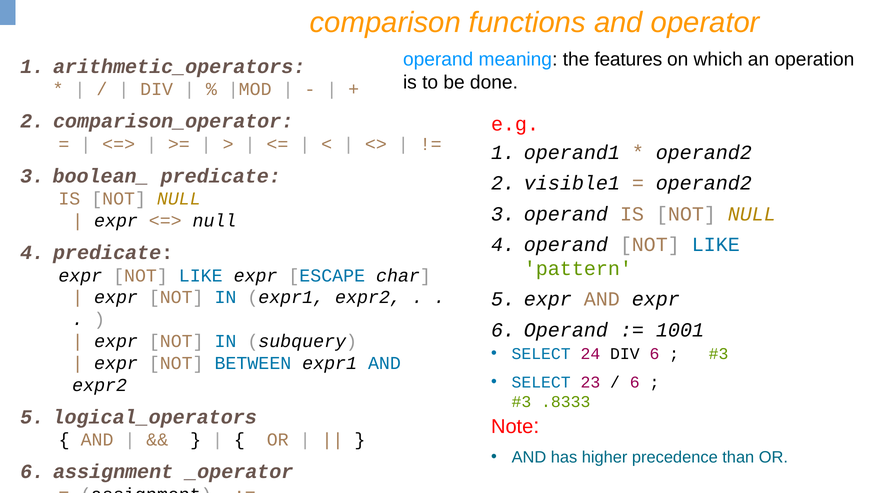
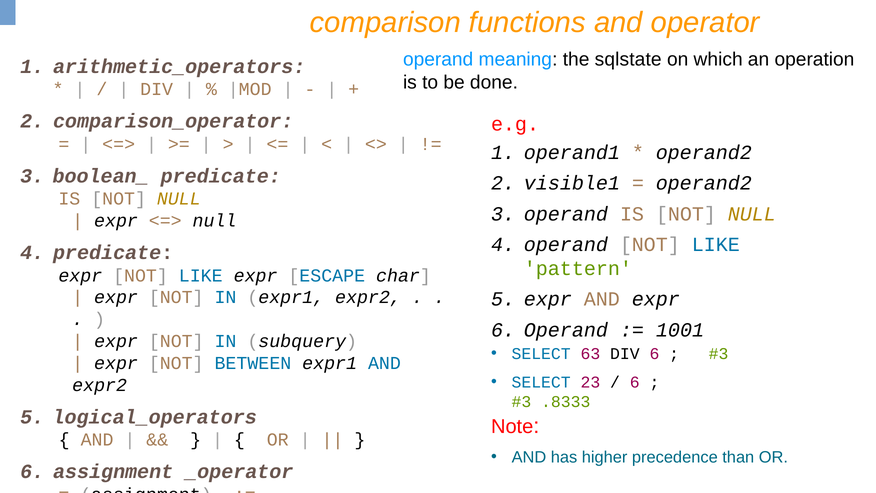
features: features -> sqlstate
24: 24 -> 63
